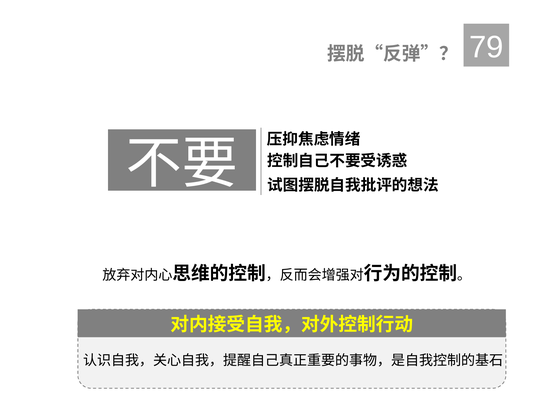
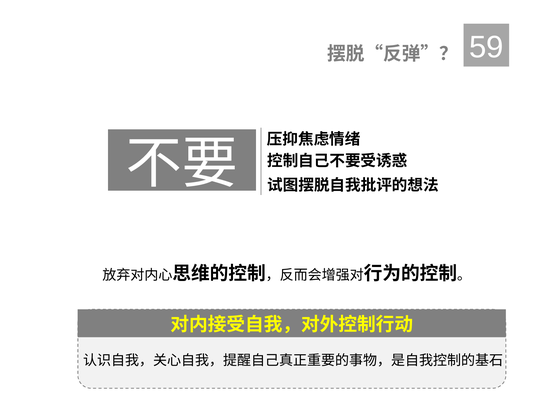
79: 79 -> 59
